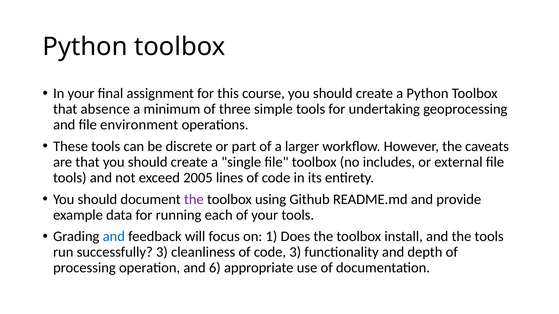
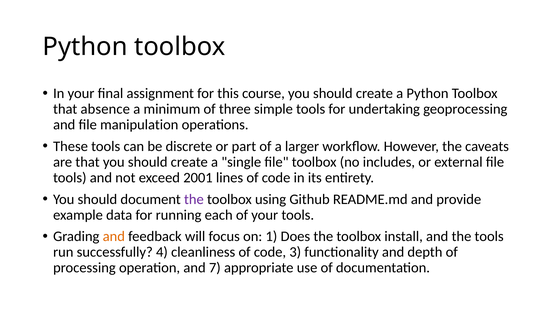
environment: environment -> manipulation
2005: 2005 -> 2001
and at (114, 237) colour: blue -> orange
successfully 3: 3 -> 4
6: 6 -> 7
